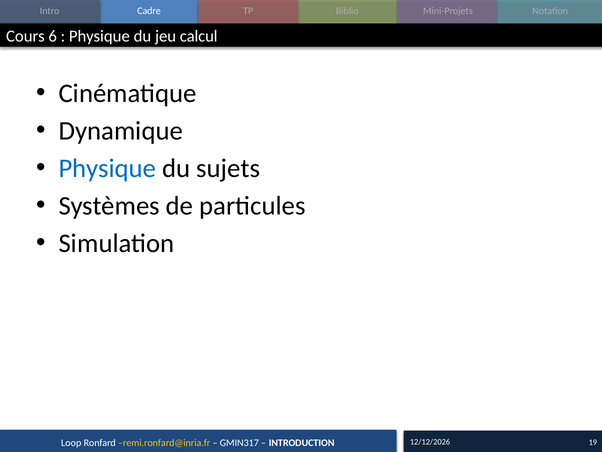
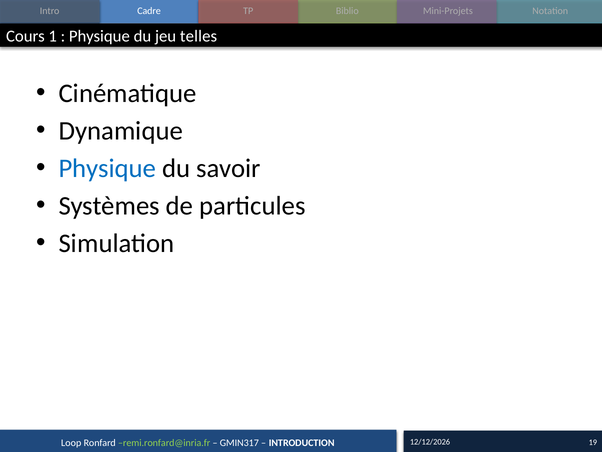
6: 6 -> 1
calcul: calcul -> telles
sujets: sujets -> savoir
remi.ronfard@inria.fr colour: yellow -> light green
